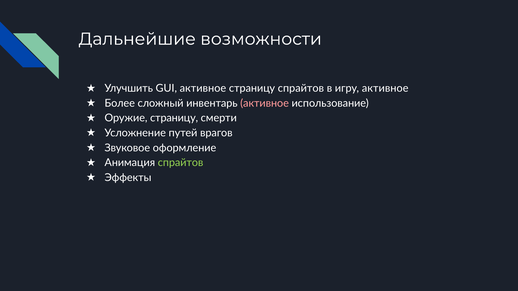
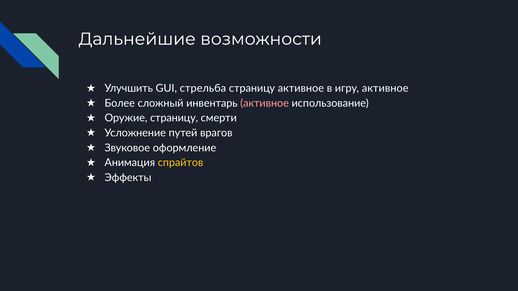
GUI активное: активное -> стрельба
страницу спрайтов: спрайтов -> активное
спрайтов at (181, 163) colour: light green -> yellow
